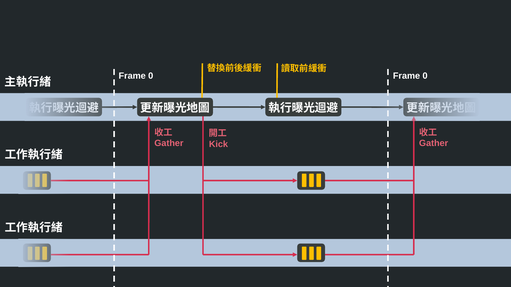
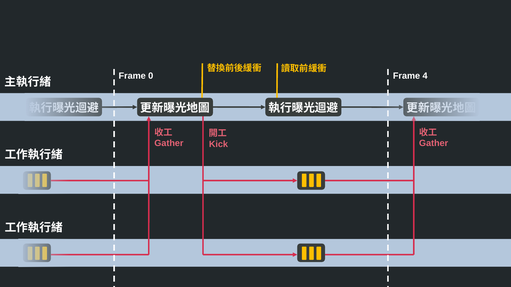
0 Frame 0: 0 -> 4
